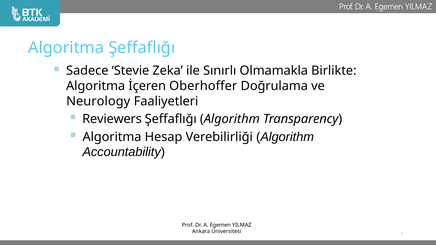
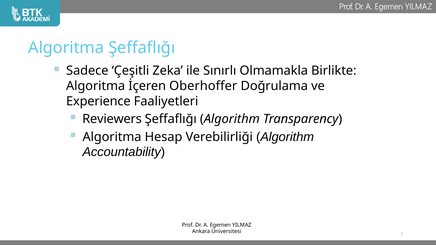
Stevie: Stevie -> Çeşitli
Neurology: Neurology -> Experience
